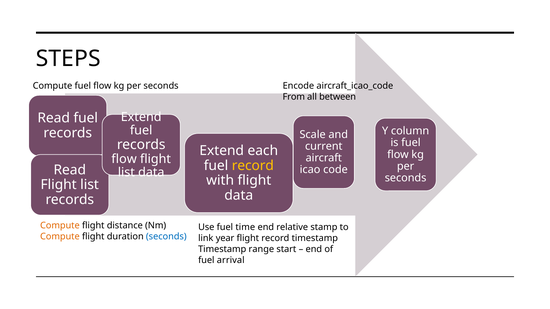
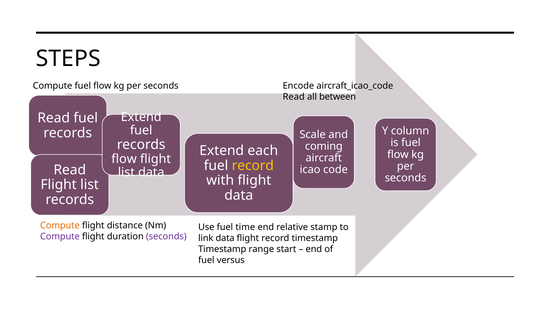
From at (294, 97): From -> Read
current: current -> coming
Compute at (60, 237) colour: orange -> purple
seconds at (166, 237) colour: blue -> purple
link year: year -> data
arrival: arrival -> versus
